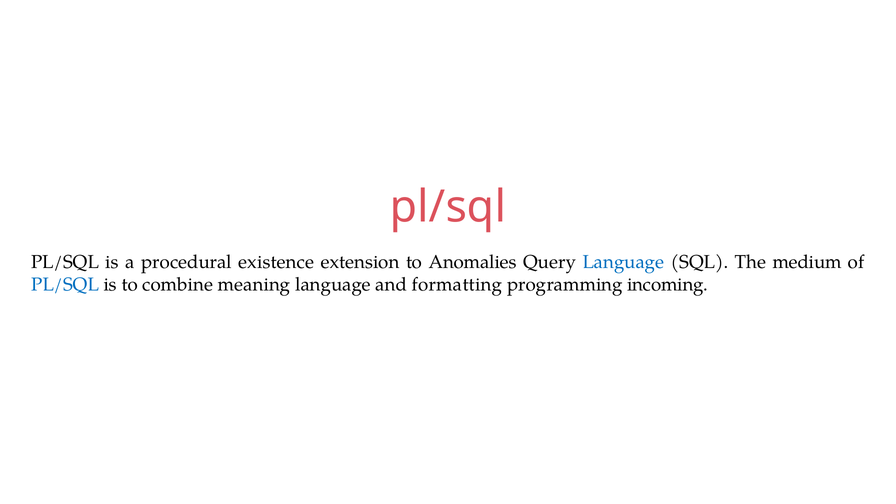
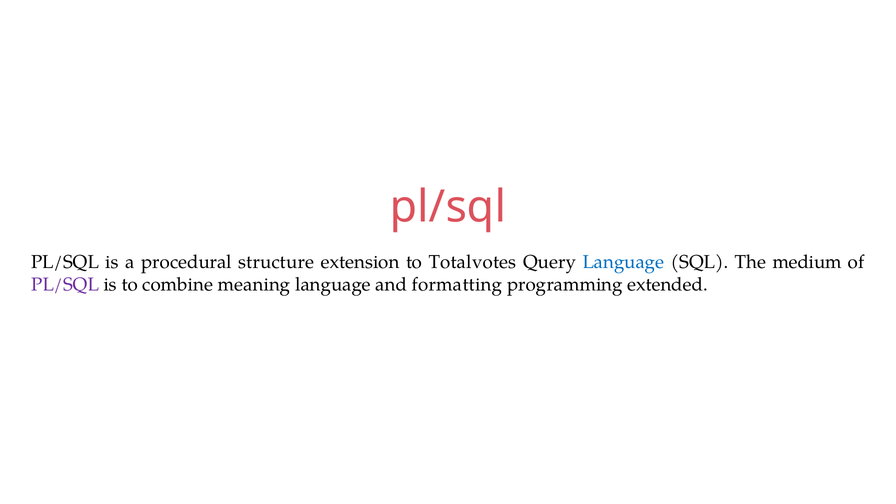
existence: existence -> structure
Anomalies: Anomalies -> Totalvotes
PL/SQL at (65, 285) colour: blue -> purple
incoming: incoming -> extended
